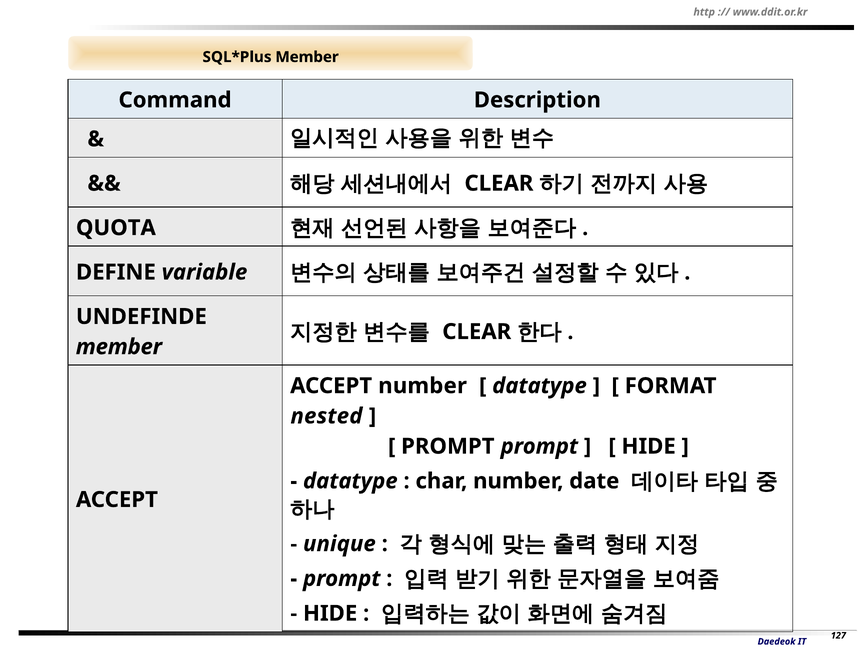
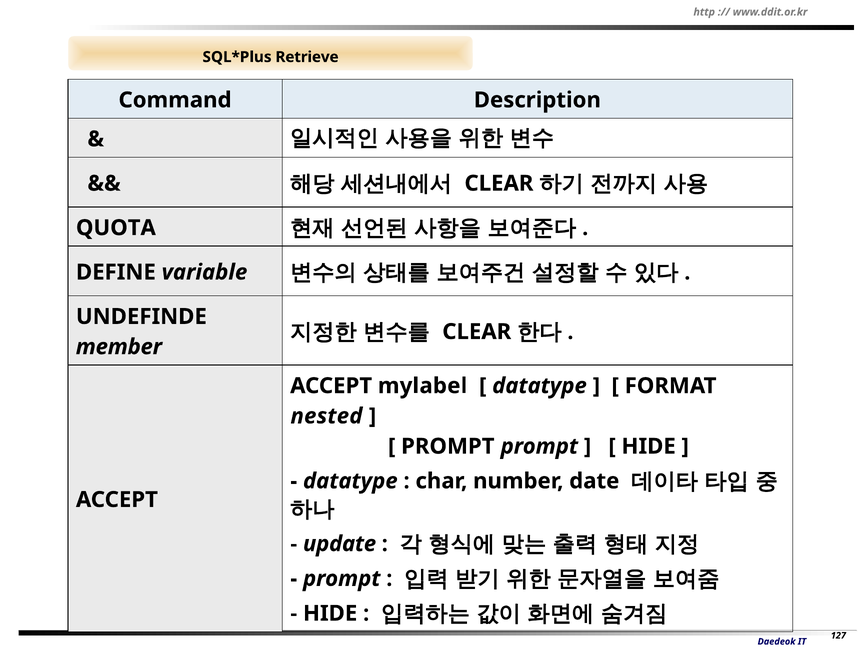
Member at (307, 57): Member -> Retrieve
ACCEPT number: number -> mylabel
unique: unique -> update
